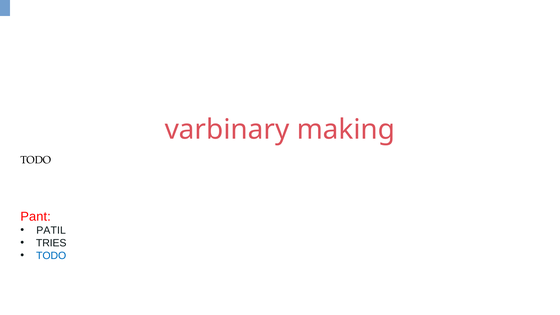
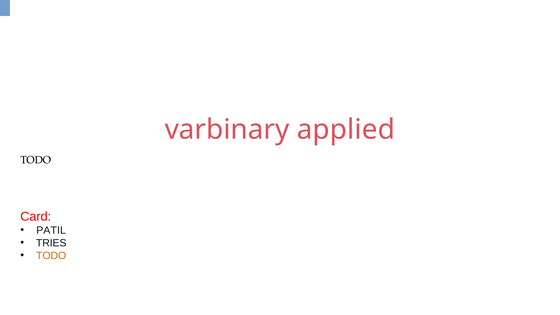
making: making -> applied
Pant: Pant -> Card
TODO at (51, 256) colour: blue -> orange
